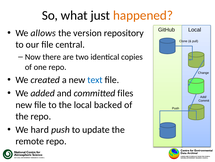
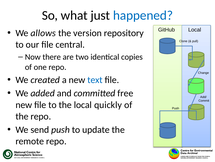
happened colour: orange -> blue
files: files -> free
backed: backed -> quickly
hard: hard -> send
